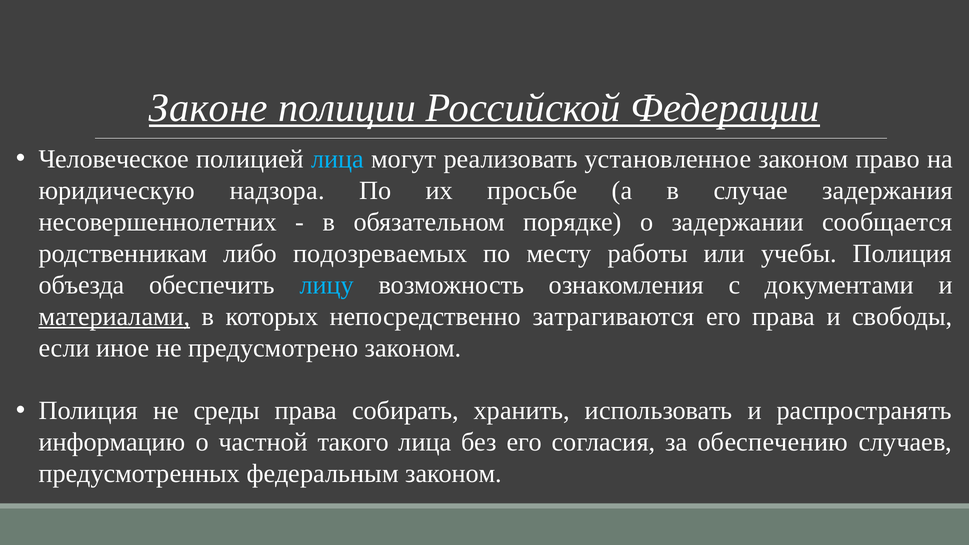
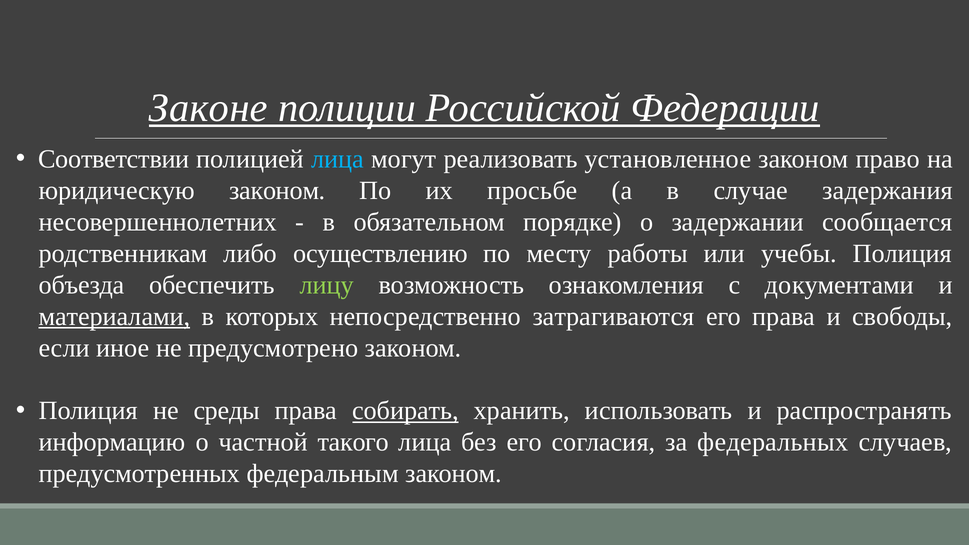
Человеческое: Человеческое -> Соответствии
юридическую надзора: надзора -> законом
подозреваемых: подозреваемых -> осуществлению
лицу colour: light blue -> light green
собирать underline: none -> present
обеспечению: обеспечению -> федеральных
